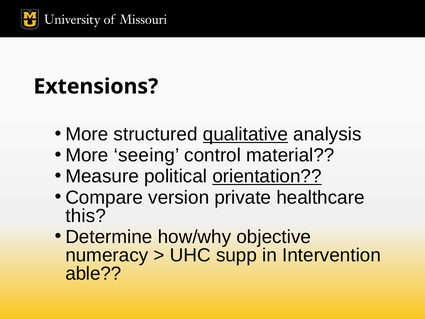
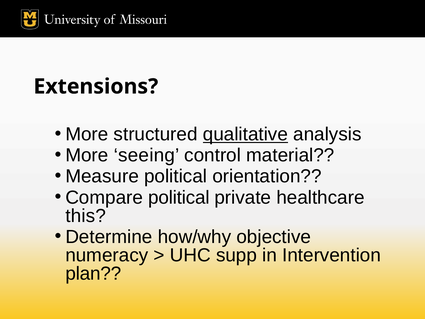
orientation underline: present -> none
Compare version: version -> political
able: able -> plan
